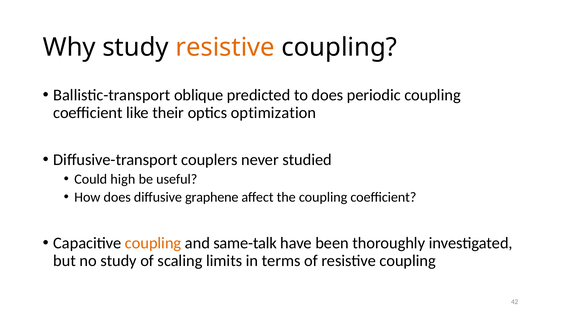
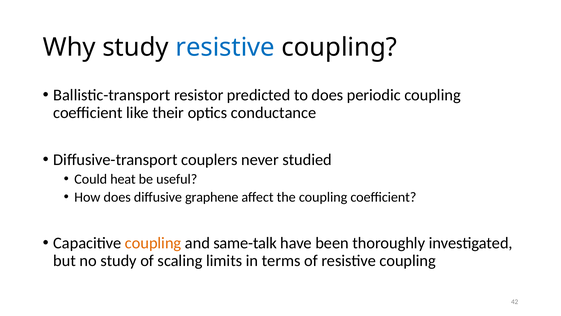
resistive at (225, 47) colour: orange -> blue
oblique: oblique -> resistor
optimization: optimization -> conductance
high: high -> heat
